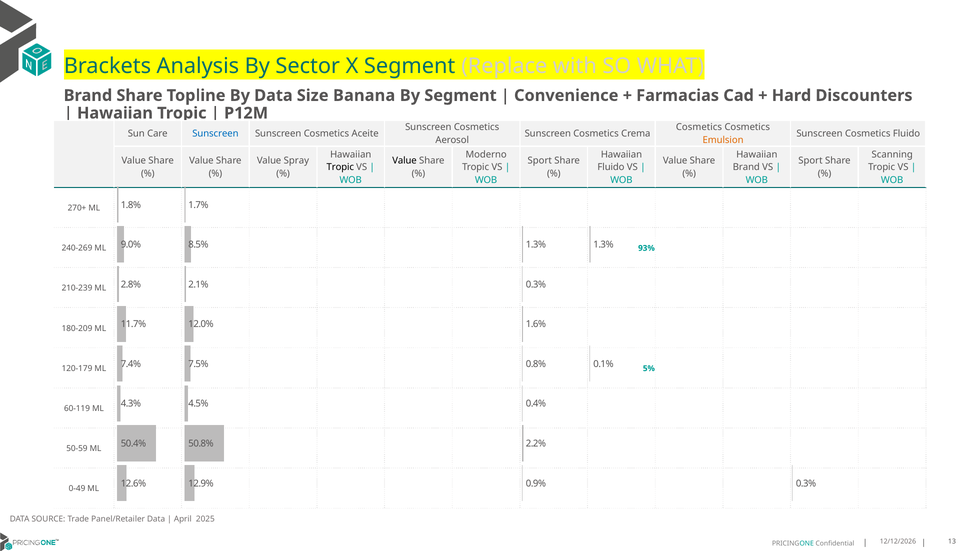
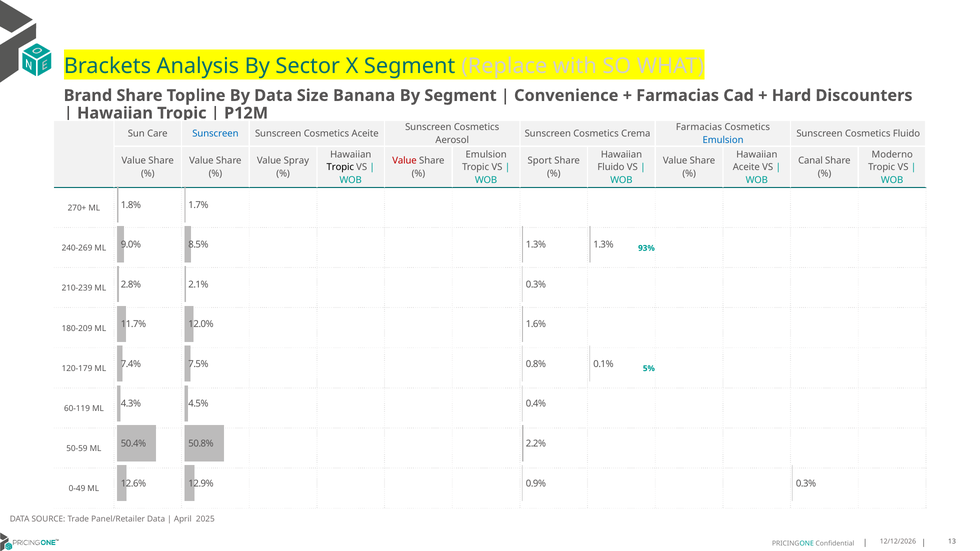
Cosmetics at (699, 127): Cosmetics -> Farmacias
Emulsion at (723, 140) colour: orange -> blue
Moderno at (486, 154): Moderno -> Emulsion
Scanning: Scanning -> Moderno
Value at (404, 161) colour: black -> red
Sport at (810, 161): Sport -> Canal
Brand at (746, 167): Brand -> Aceite
